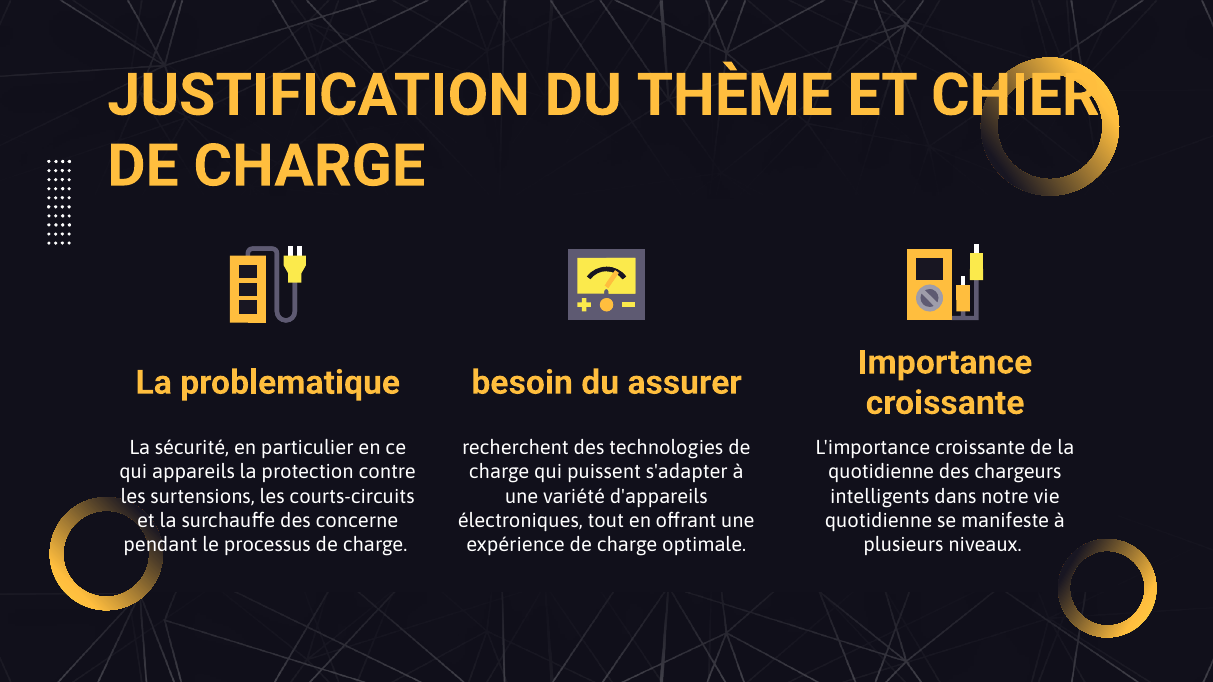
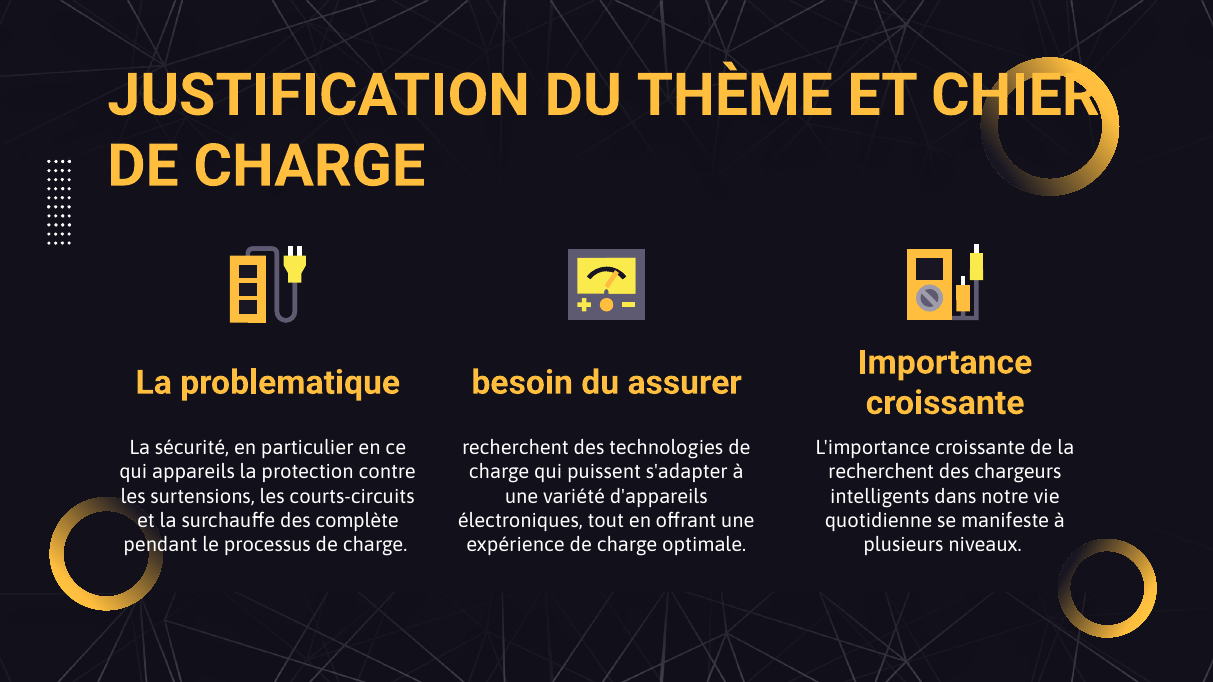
quotidienne at (881, 472): quotidienne -> recherchent
concerne: concerne -> complète
